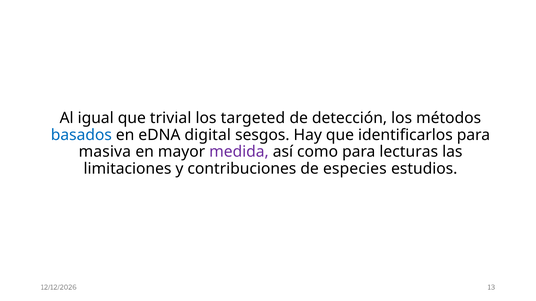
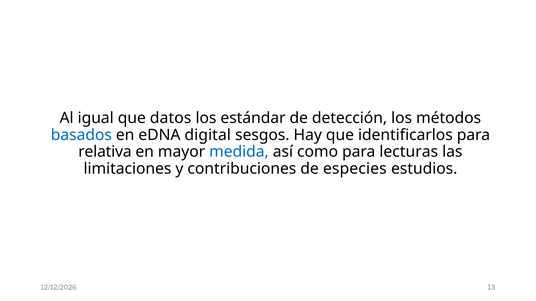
trivial: trivial -> datos
targeted: targeted -> estándar
masiva: masiva -> relativa
medida colour: purple -> blue
